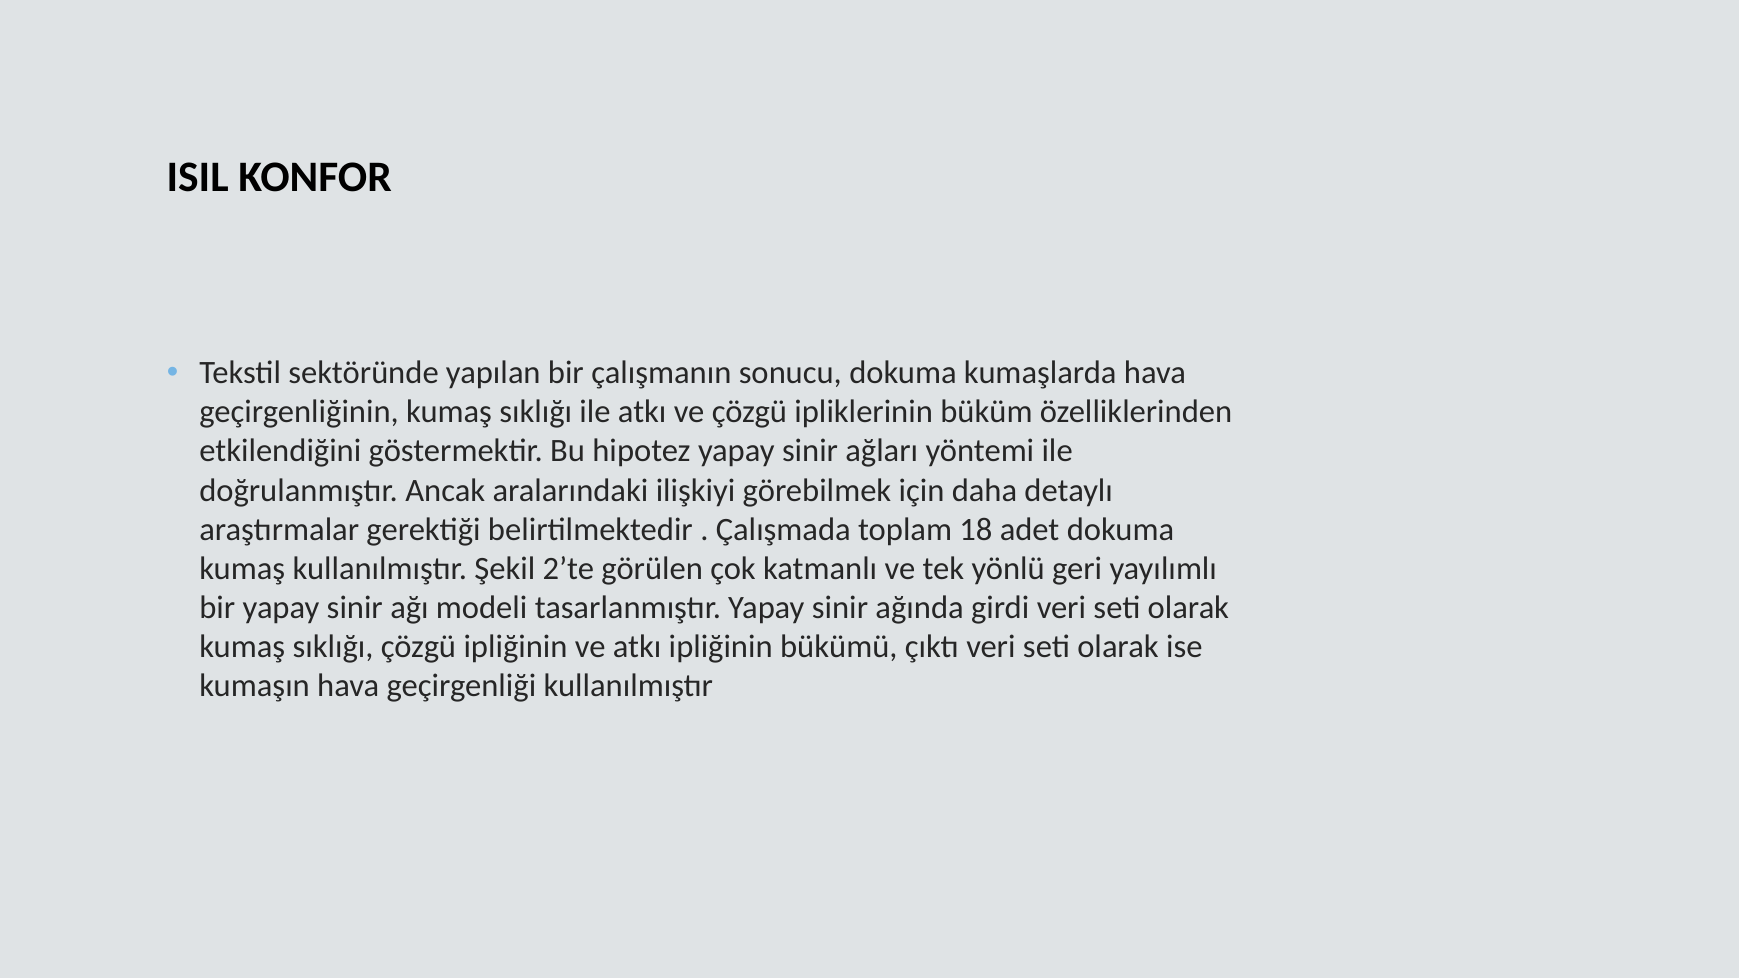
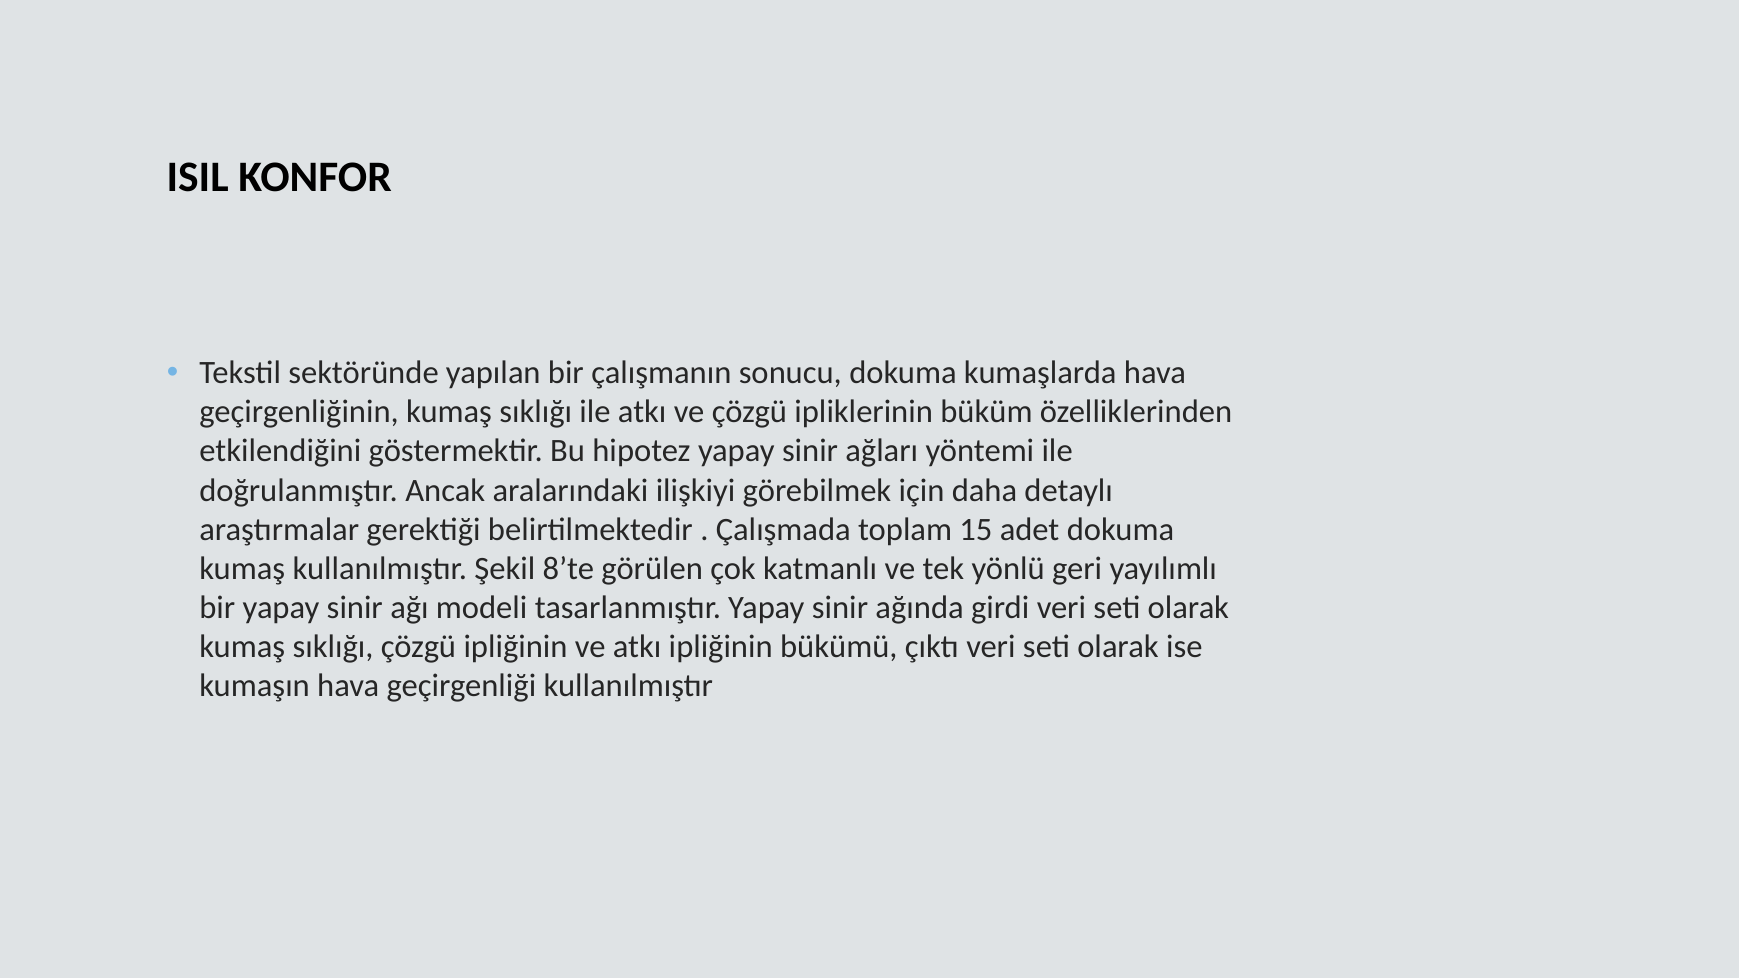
18: 18 -> 15
2’te: 2’te -> 8’te
